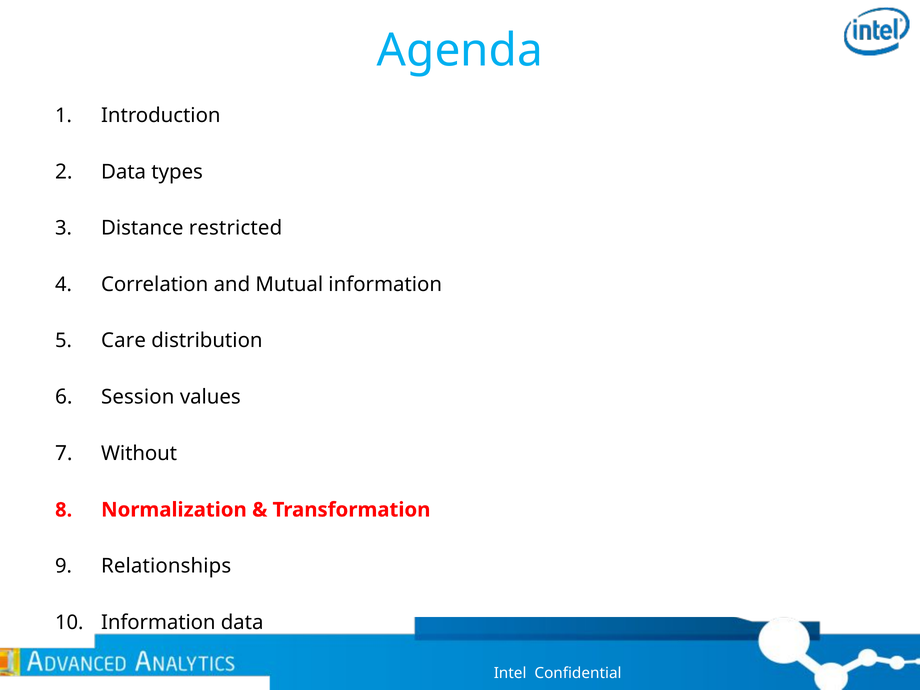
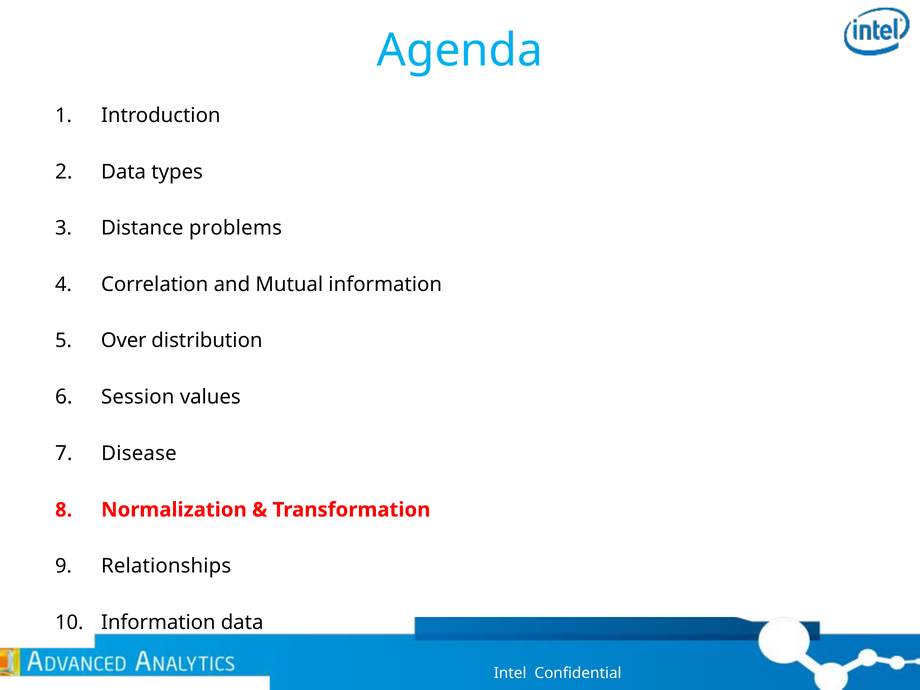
restricted: restricted -> problems
Care: Care -> Over
Without: Without -> Disease
